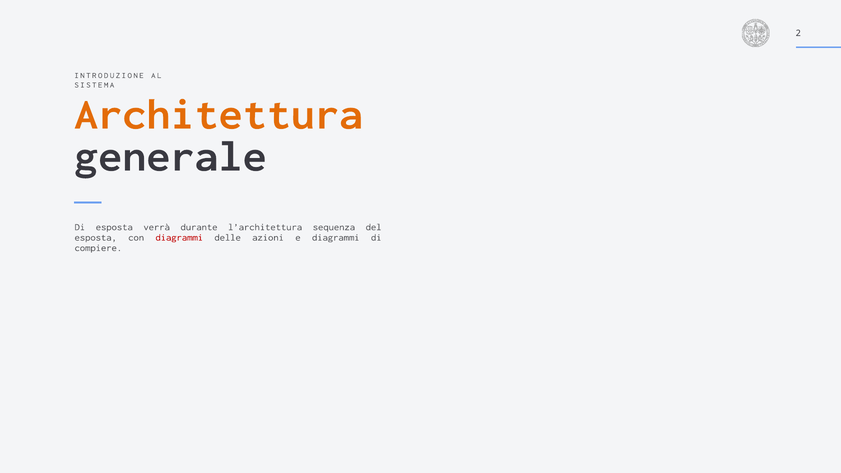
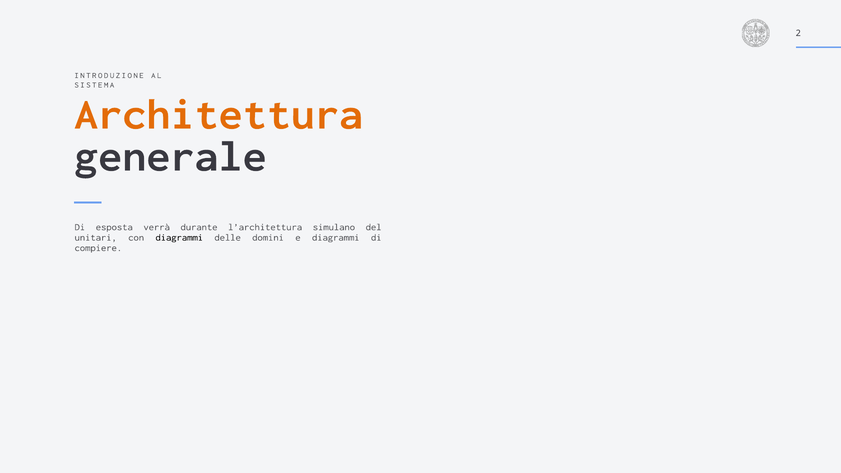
sequenza: sequenza -> simulano
esposta at (96, 237): esposta -> unitari
diagrammi at (179, 237) colour: red -> black
azioni: azioni -> domini
